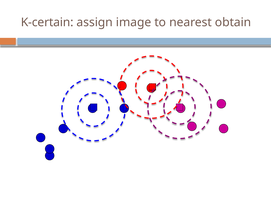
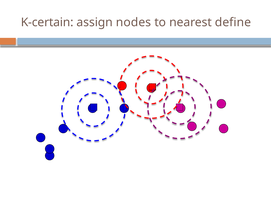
image: image -> nodes
obtain: obtain -> define
